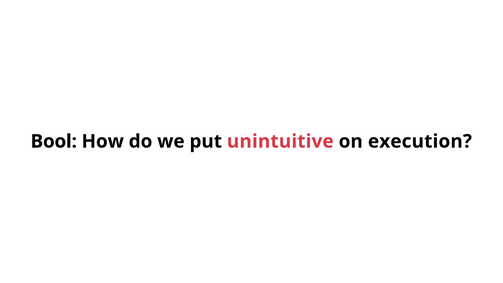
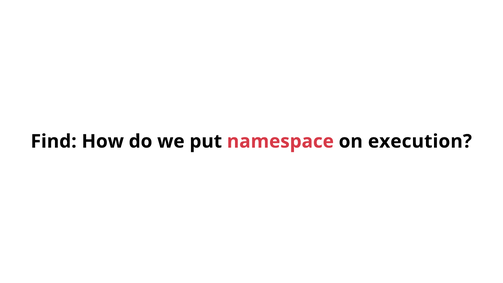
Bool: Bool -> Find
unintuitive: unintuitive -> namespace
